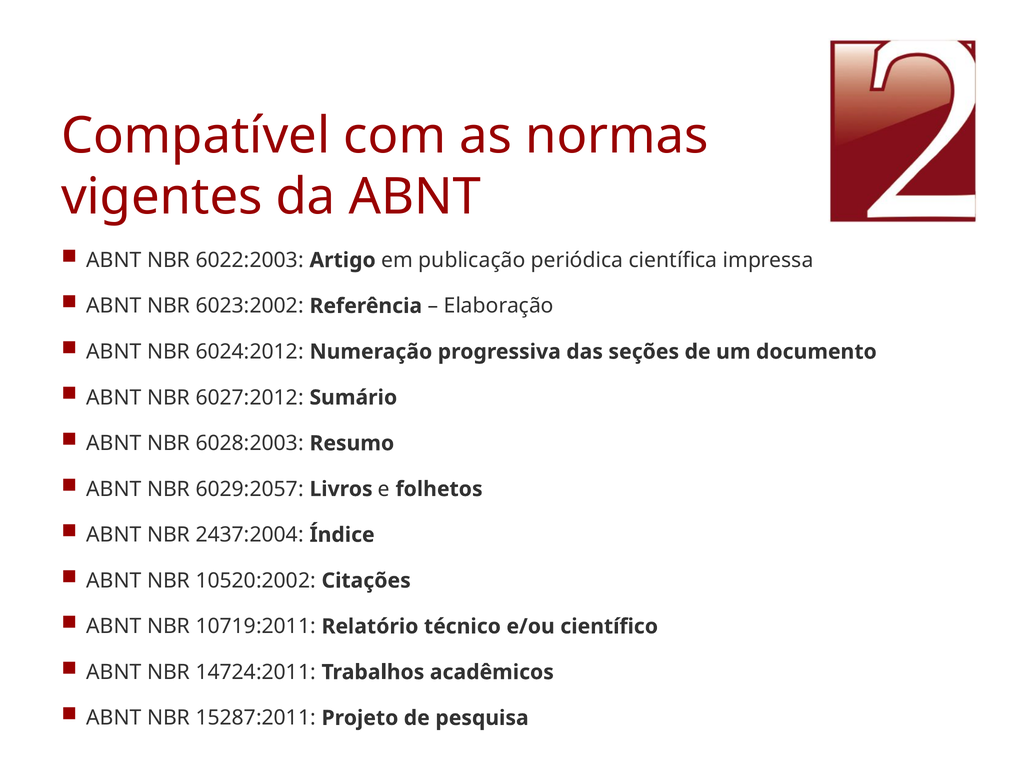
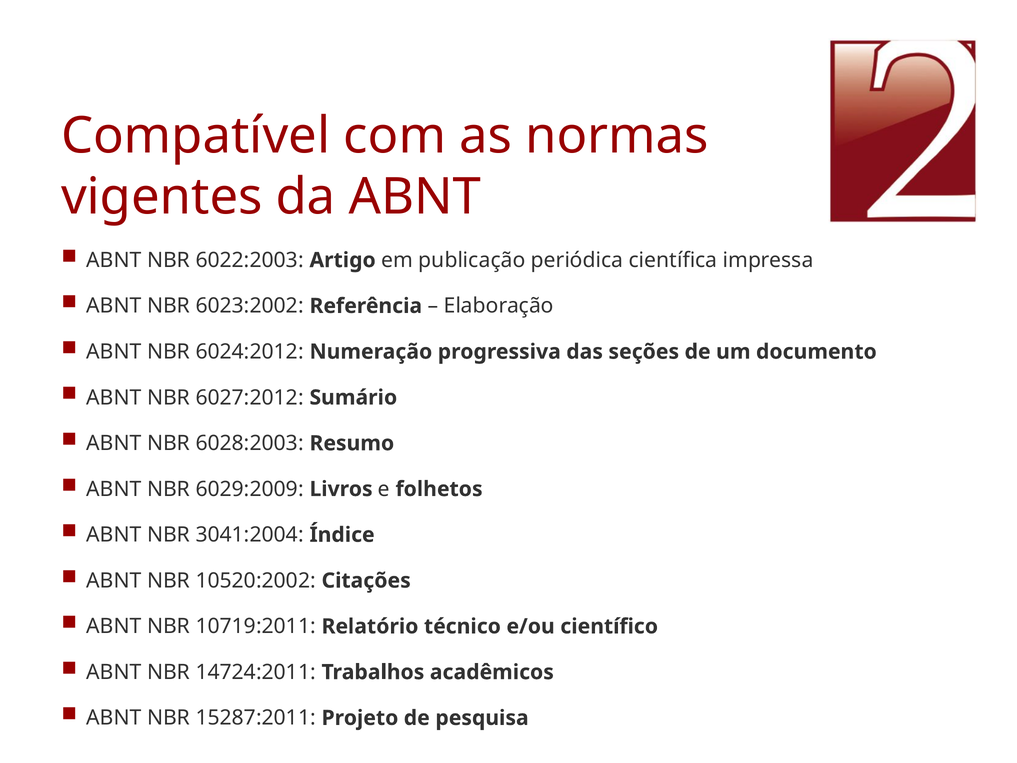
6029:2057: 6029:2057 -> 6029:2009
2437:2004: 2437:2004 -> 3041:2004
